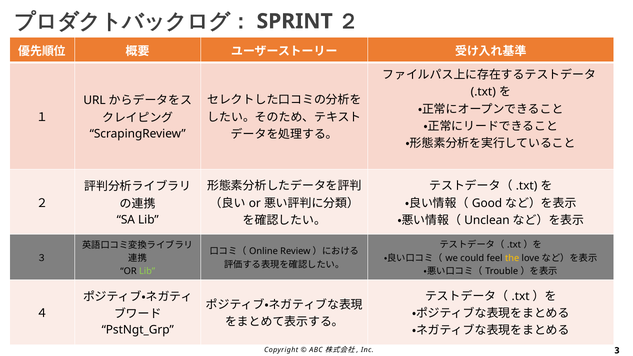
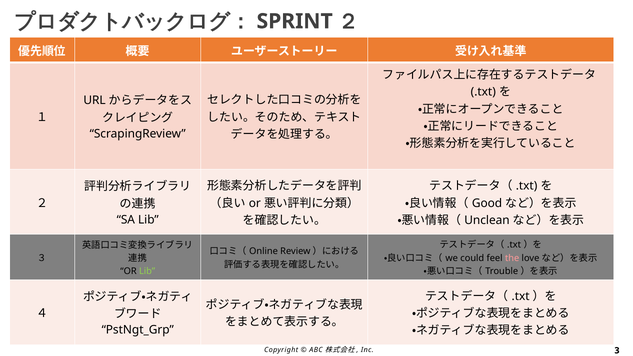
the colour: yellow -> pink
